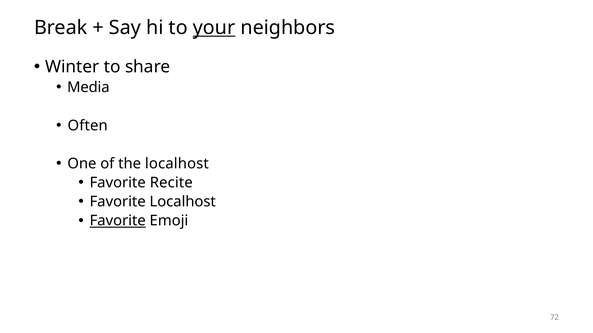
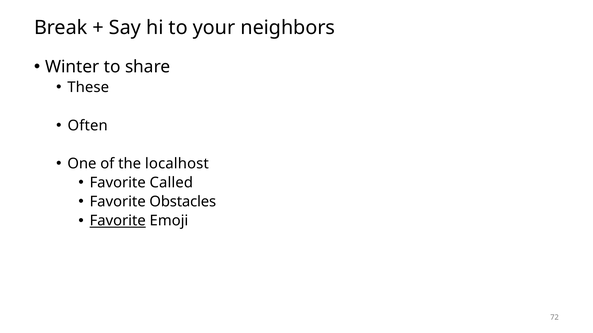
your underline: present -> none
Media: Media -> These
Recite: Recite -> Called
Favorite Localhost: Localhost -> Obstacles
